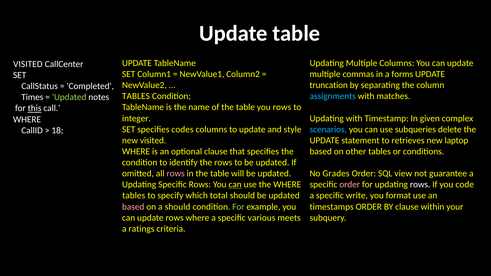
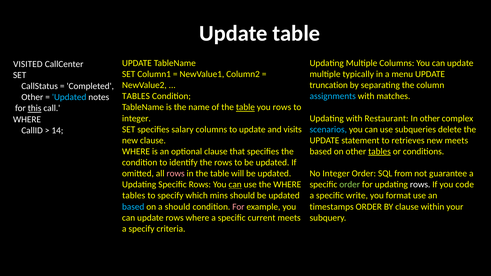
commas: commas -> typically
forms: forms -> menu
Times at (32, 97): Times -> Other
Updated at (69, 97) colour: light green -> light blue
table at (245, 107) underline: none -> present
Timestamp: Timestamp -> Restaurant
In given: given -> other
codes: codes -> salary
style: style -> visits
18: 18 -> 14
new visited: visited -> clause
new laptop: laptop -> meets
tables at (380, 152) underline: none -> present
No Grades: Grades -> Integer
view: view -> from
order at (350, 185) colour: pink -> light green
total: total -> mins
based at (133, 207) colour: pink -> light blue
For at (238, 207) colour: light green -> pink
various: various -> current
a ratings: ratings -> specify
